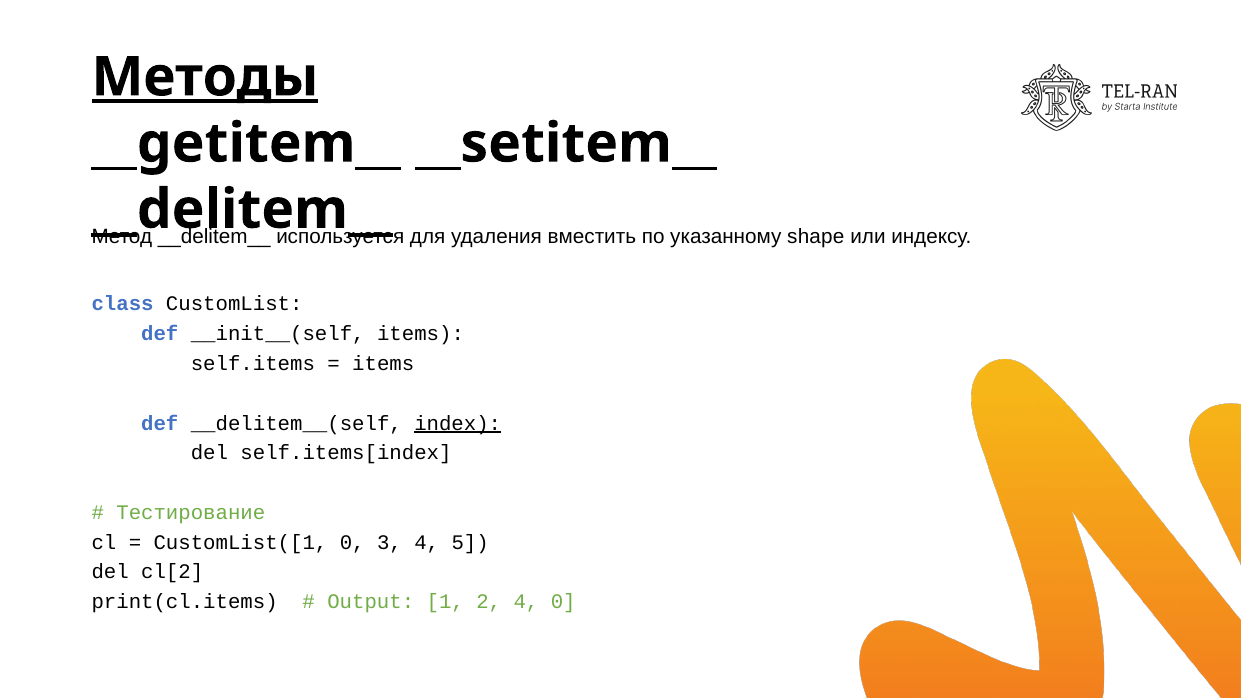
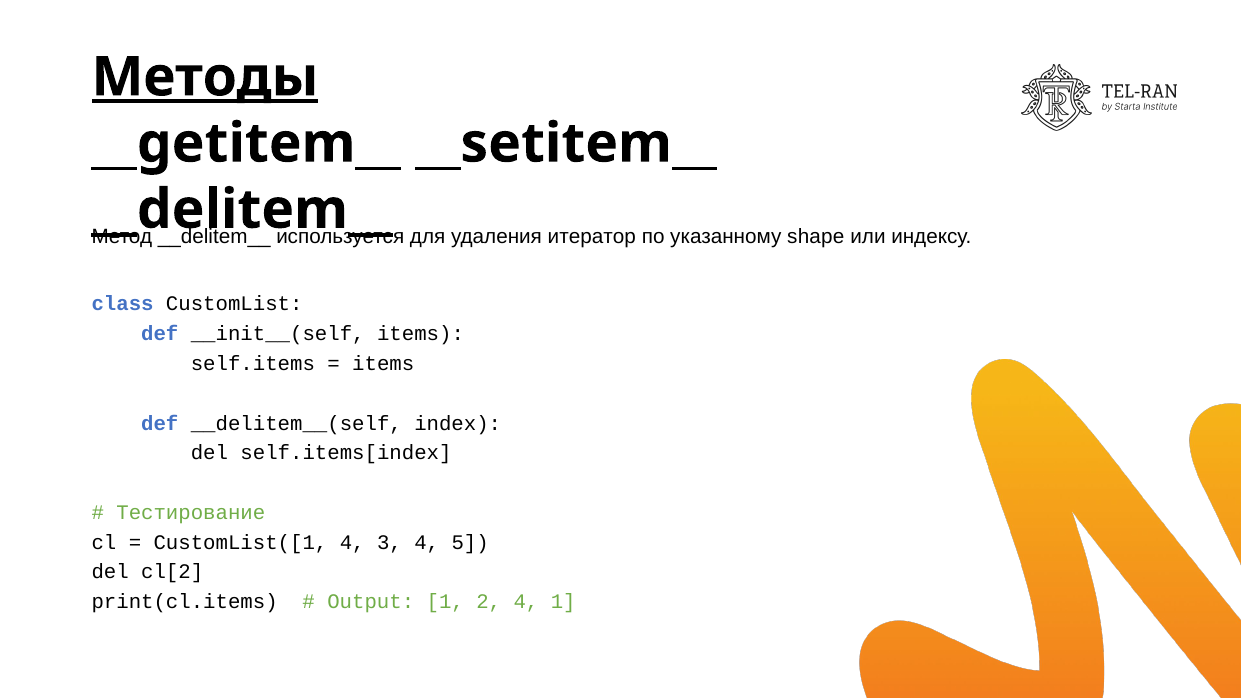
вместить: вместить -> итератор
index underline: present -> none
CustomList([1 0: 0 -> 4
4 0: 0 -> 1
